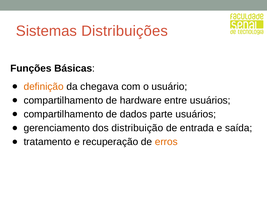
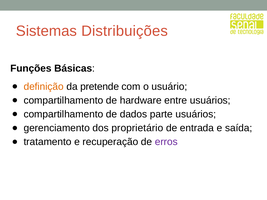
chegava: chegava -> pretende
distribuição: distribuição -> proprietário
erros colour: orange -> purple
